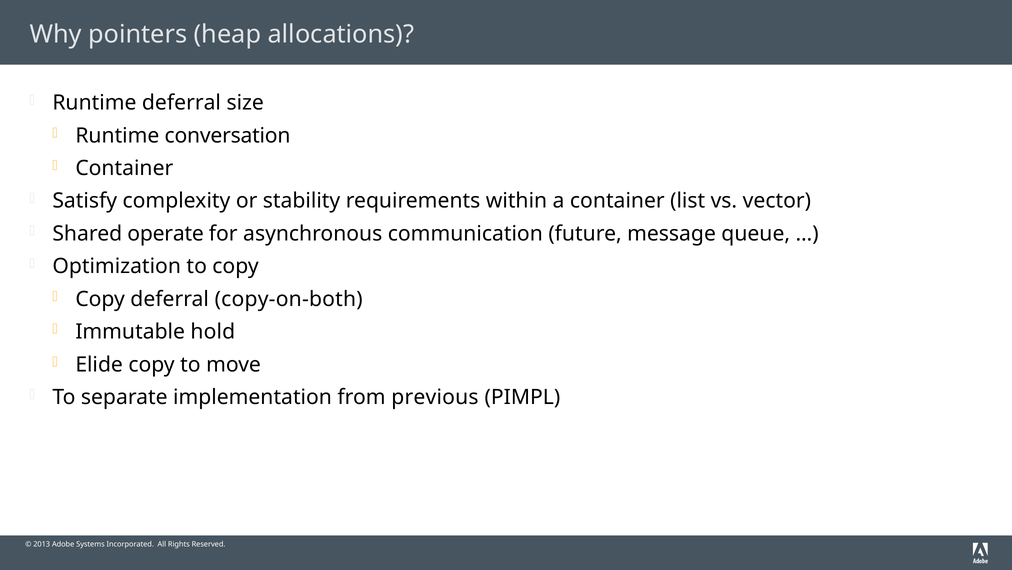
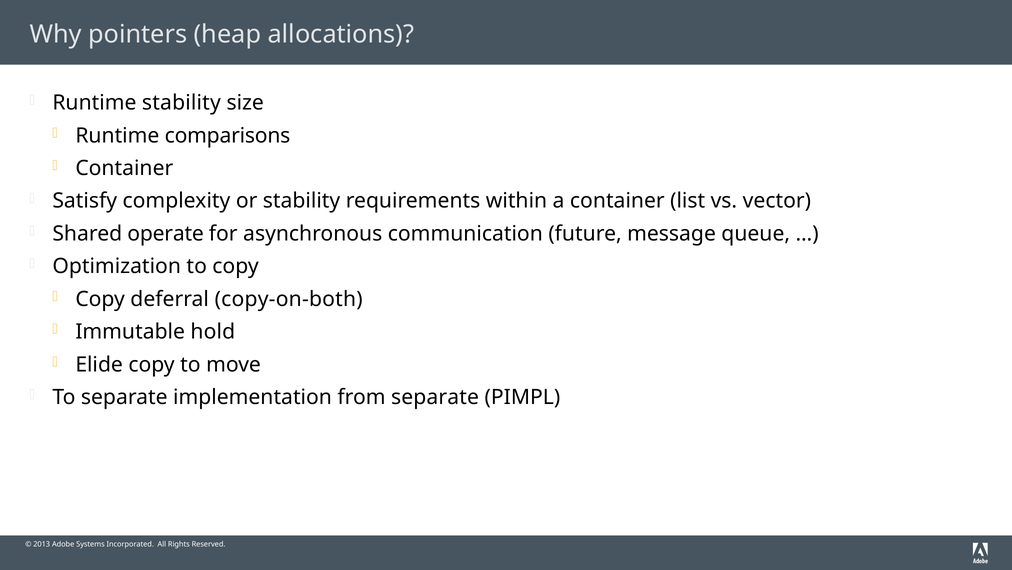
Runtime deferral: deferral -> stability
conversation: conversation -> comparisons
from previous: previous -> separate
